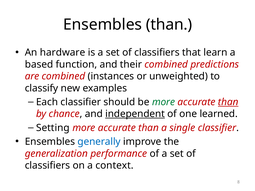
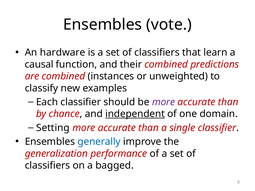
Ensembles than: than -> vote
based: based -> causal
more at (164, 102) colour: green -> purple
than at (228, 102) underline: present -> none
learned: learned -> domain
context: context -> bagged
